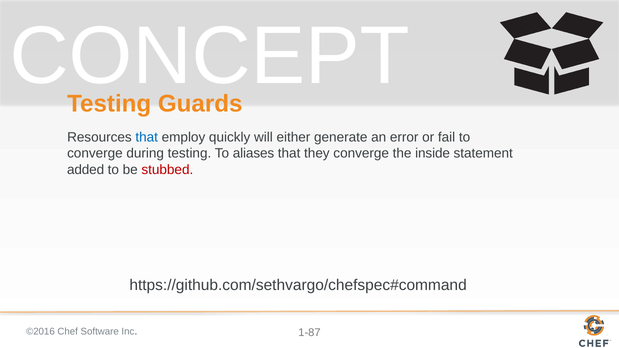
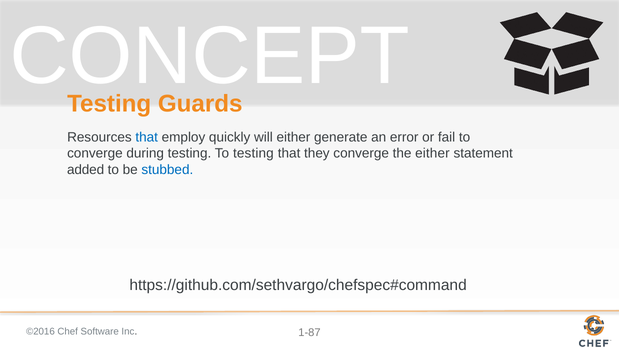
To aliases: aliases -> testing
the inside: inside -> either
stubbed colour: red -> blue
